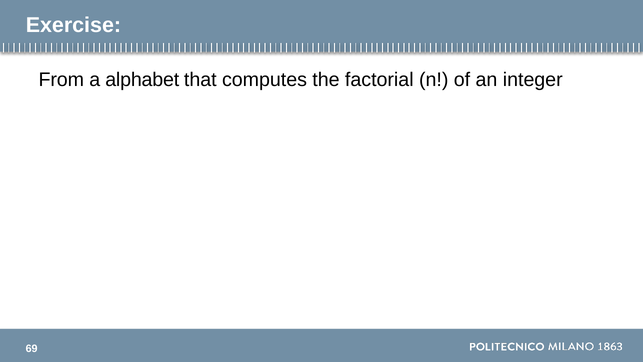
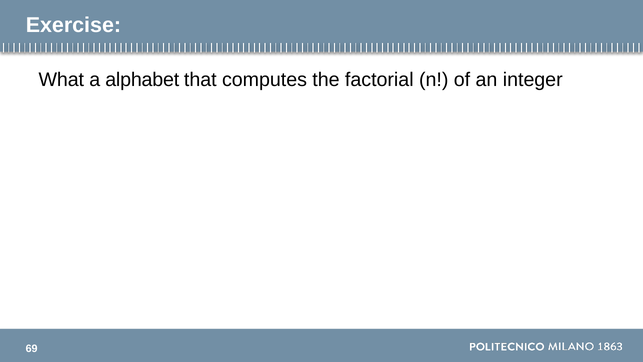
From: From -> What
